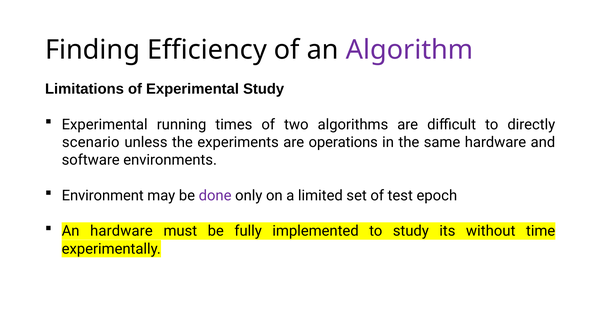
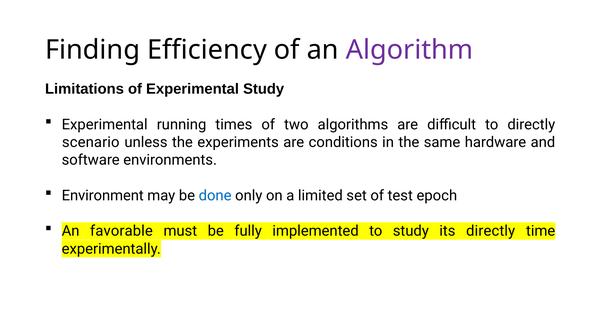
operations: operations -> conditions
done colour: purple -> blue
An hardware: hardware -> favorable
its without: without -> directly
